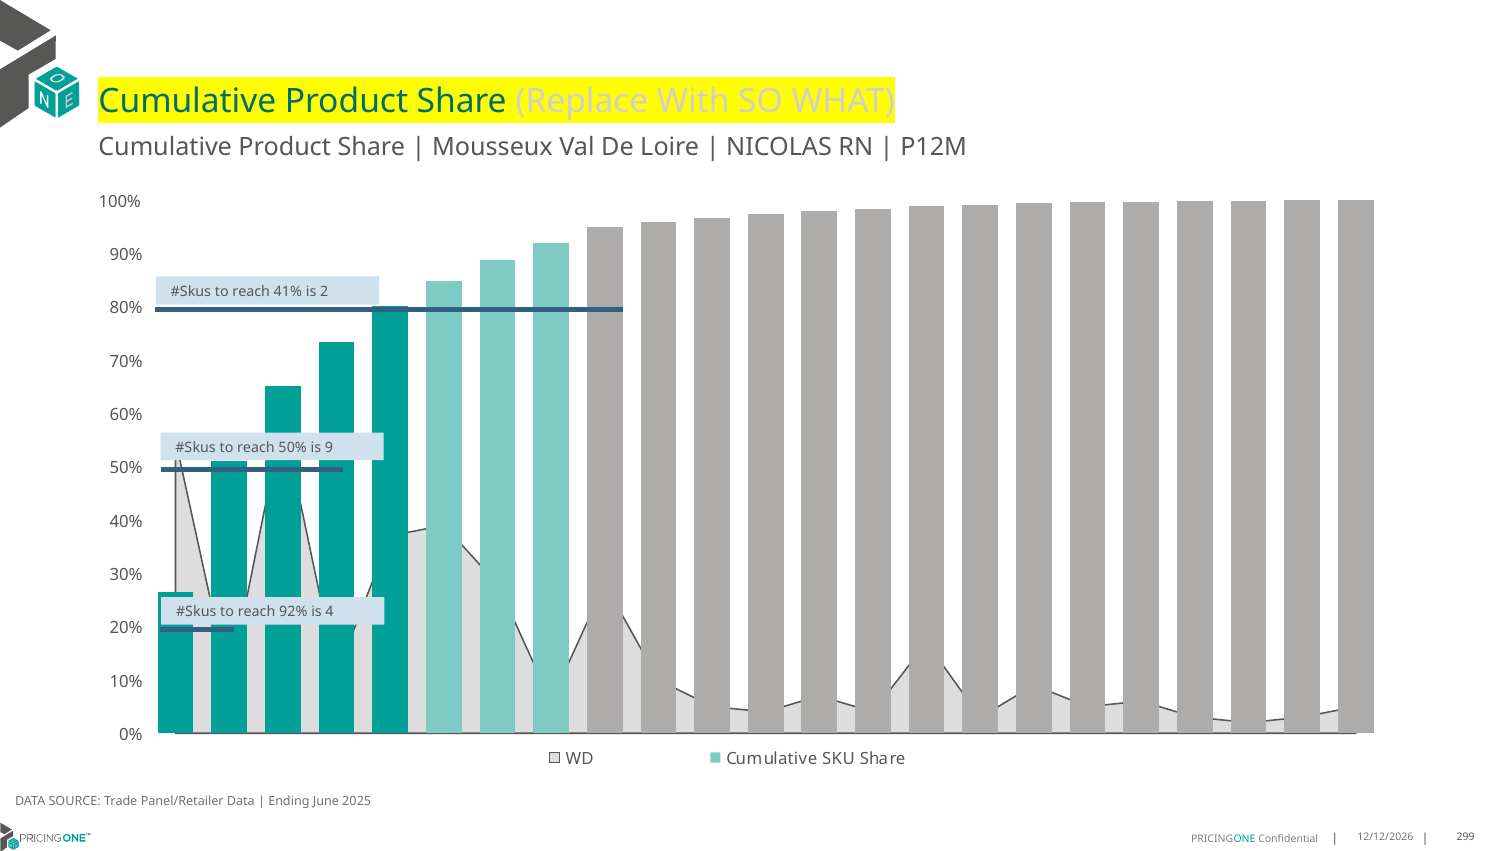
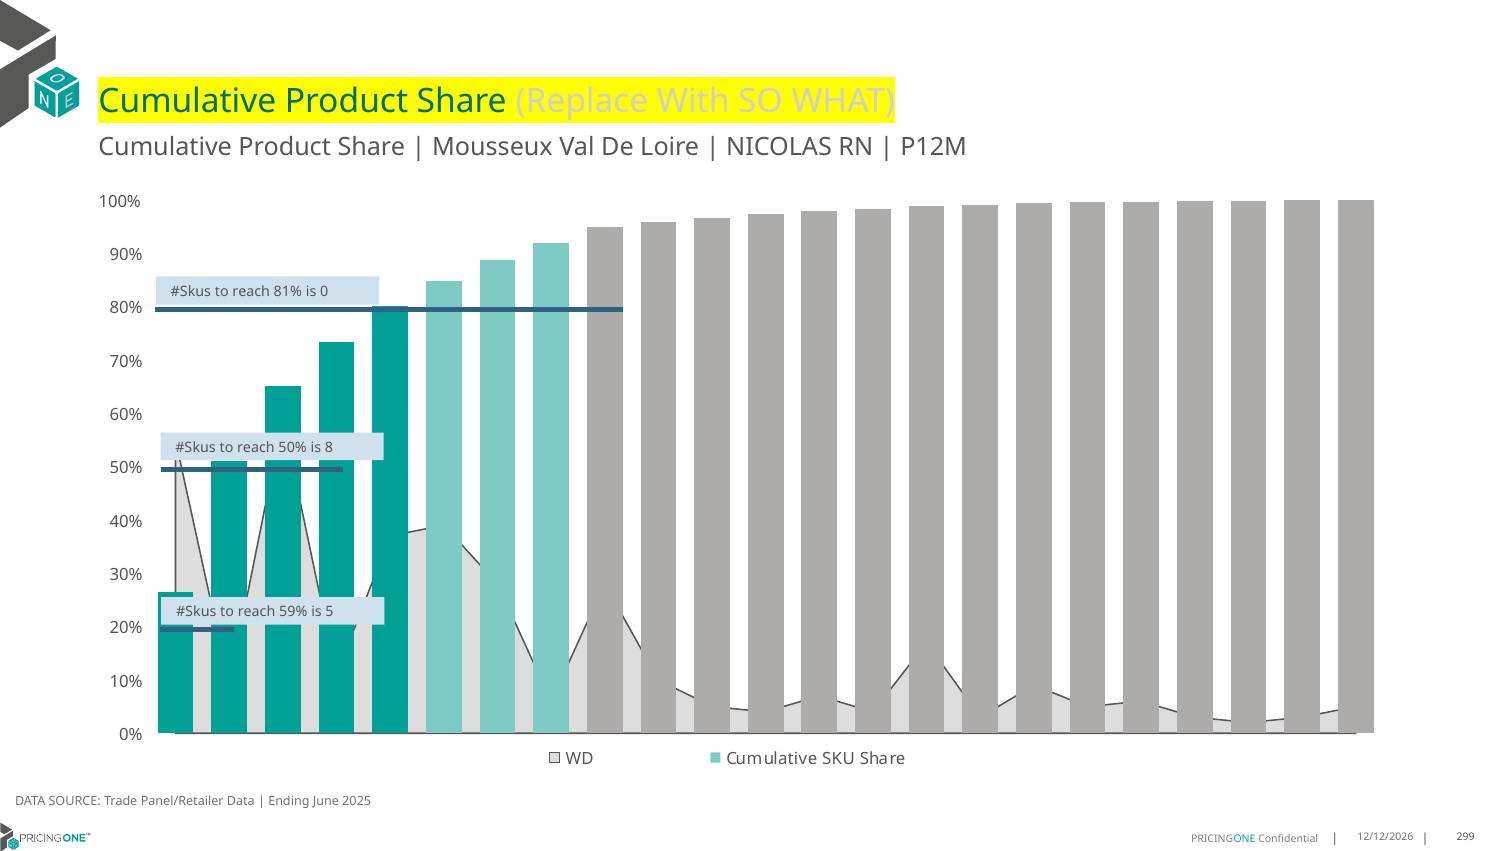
41%: 41% -> 81%
2: 2 -> 0
9: 9 -> 8
92%: 92% -> 59%
4: 4 -> 5
